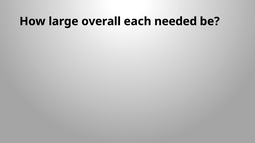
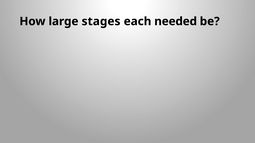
overall: overall -> stages
